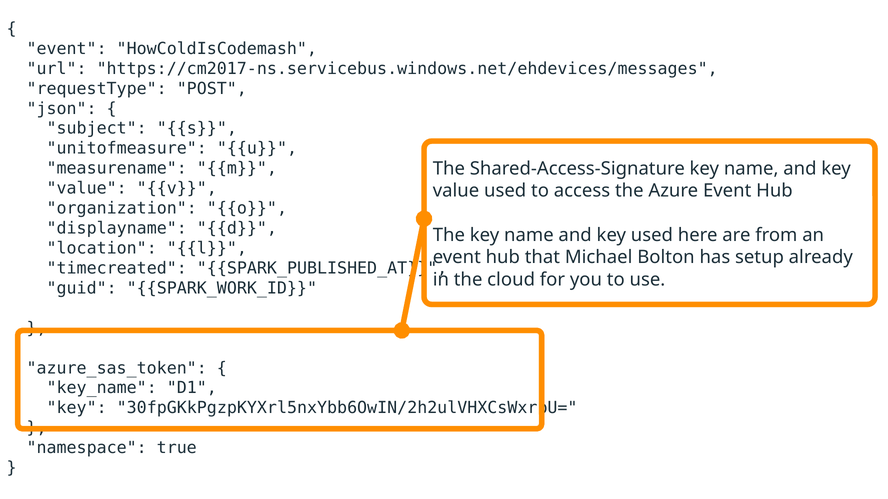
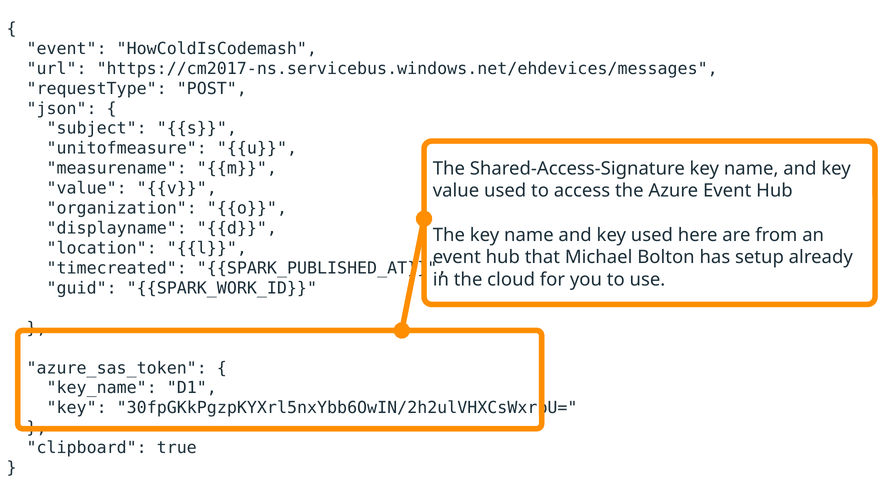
namespace: namespace -> clipboard
